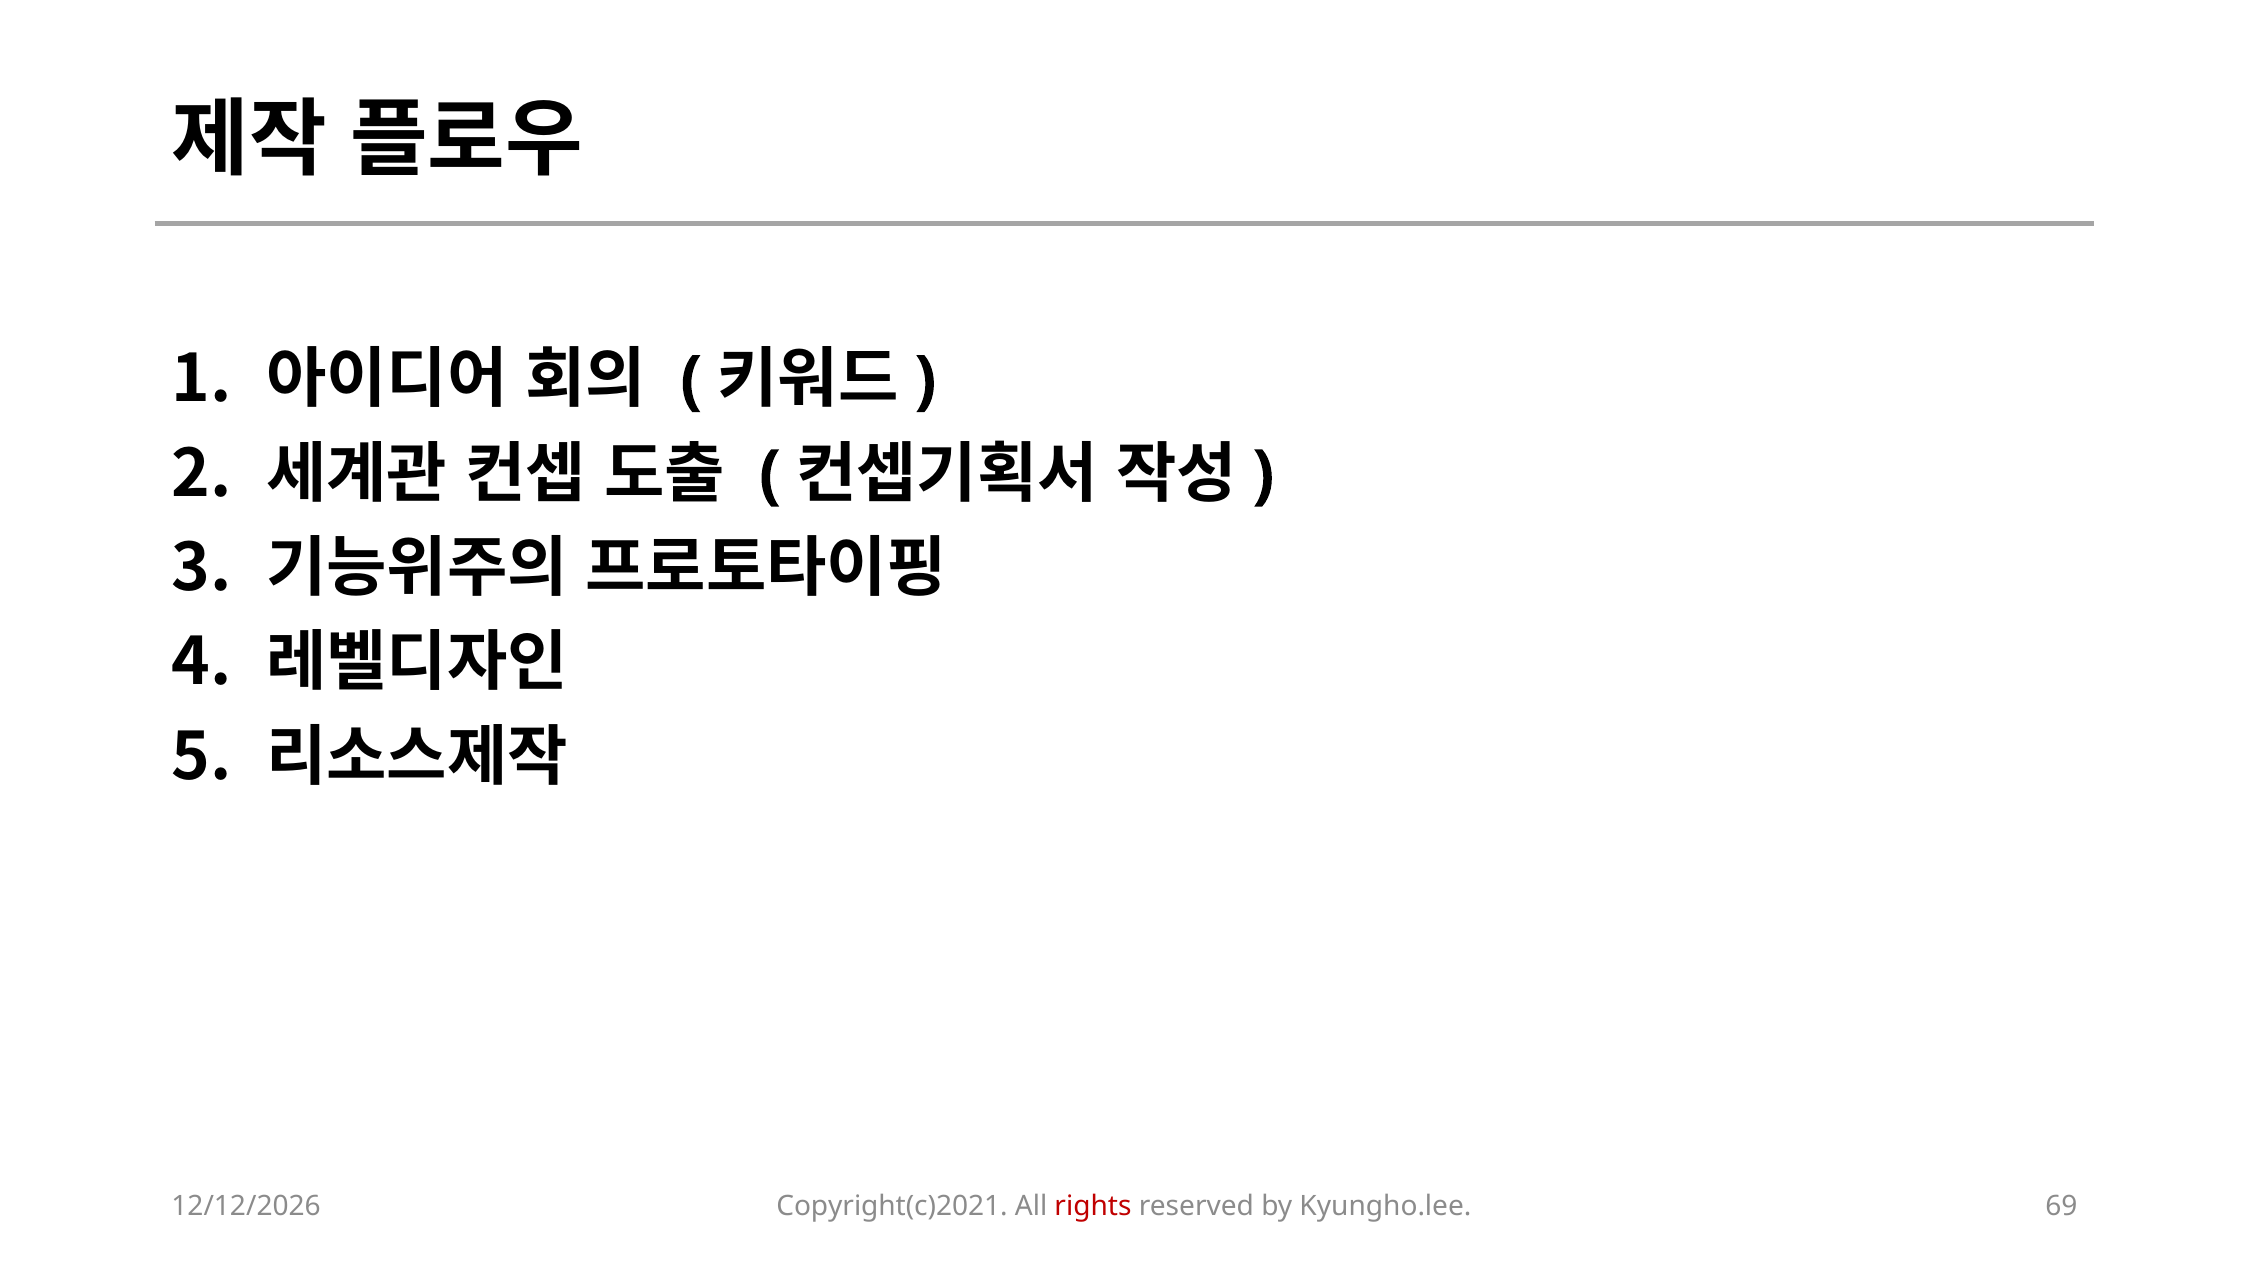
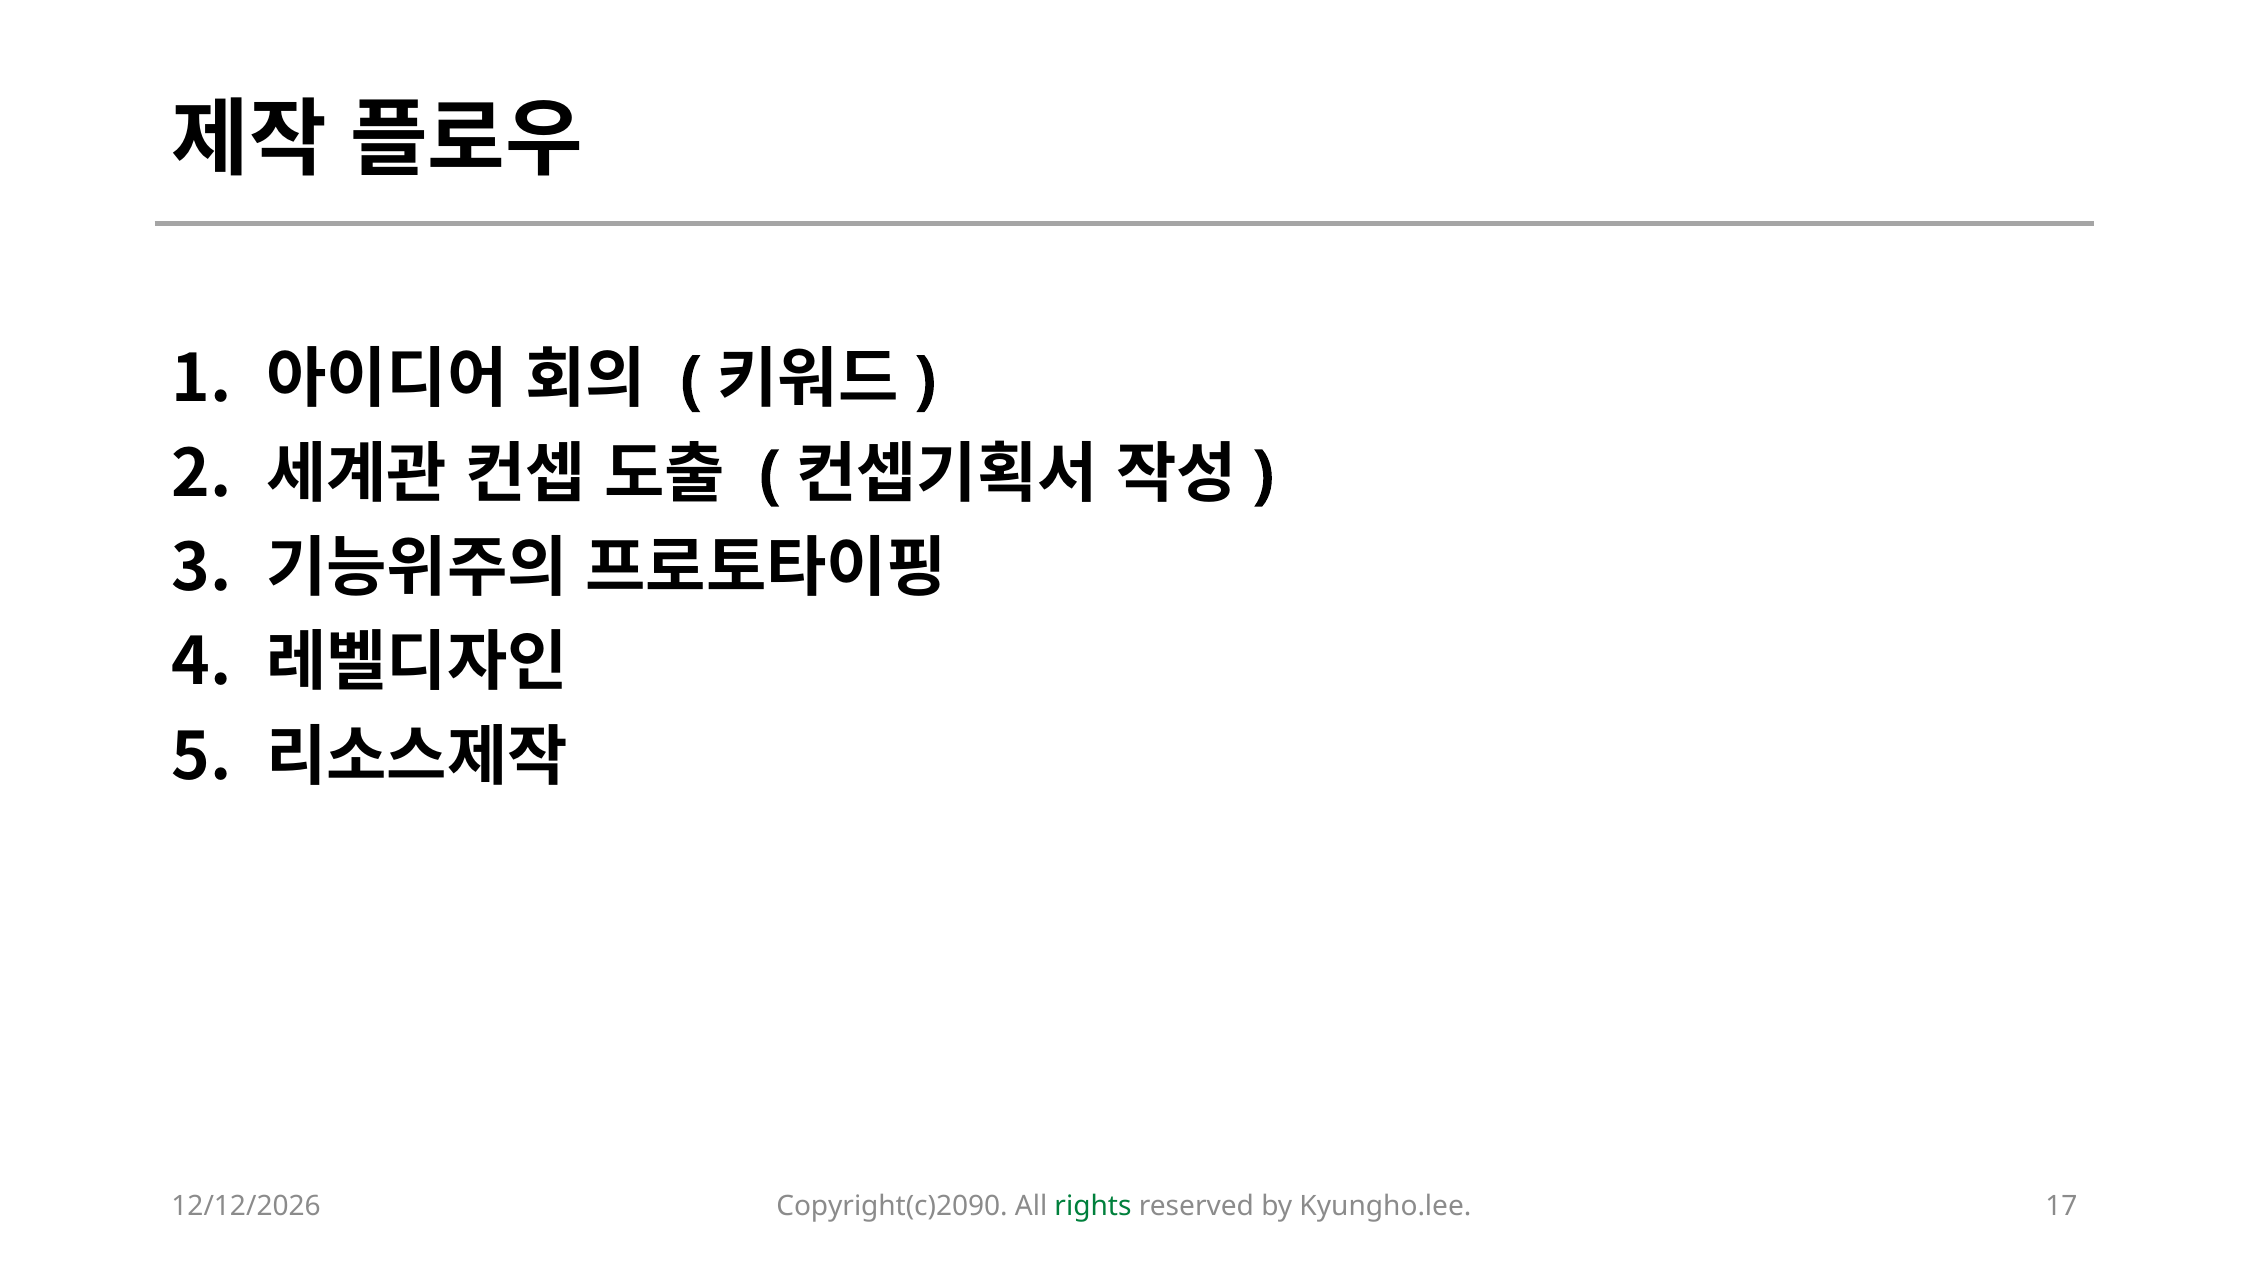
Copyright(c)2021: Copyright(c)2021 -> Copyright(c)2090
rights colour: red -> green
69: 69 -> 17
